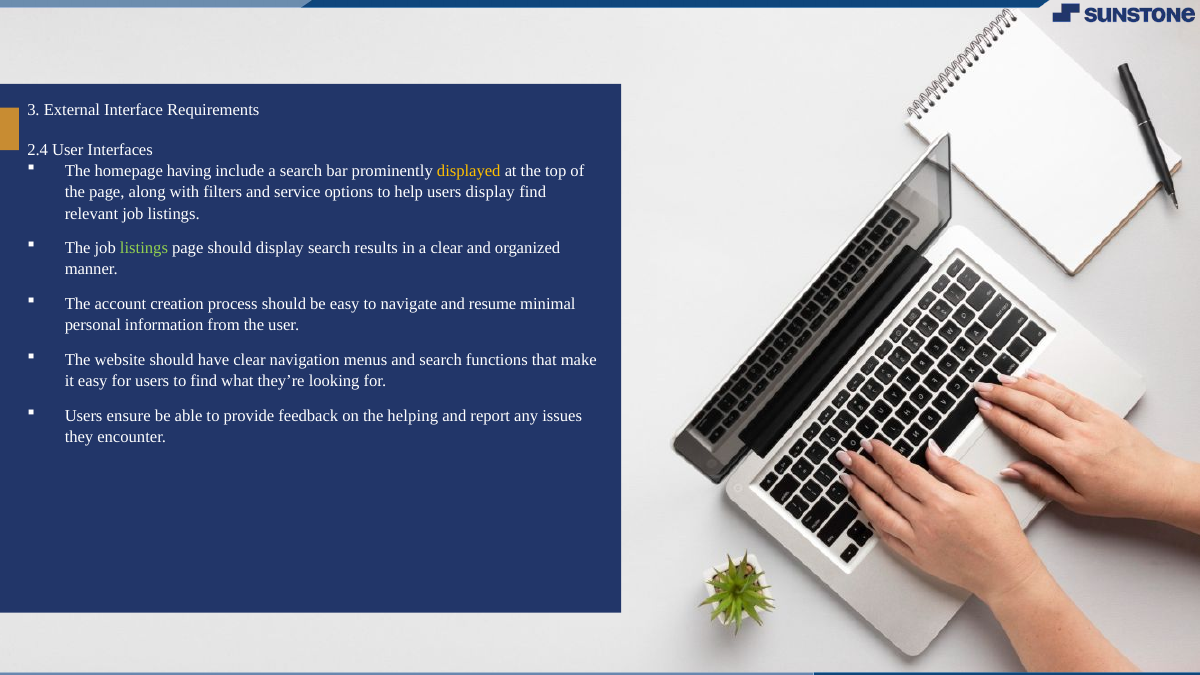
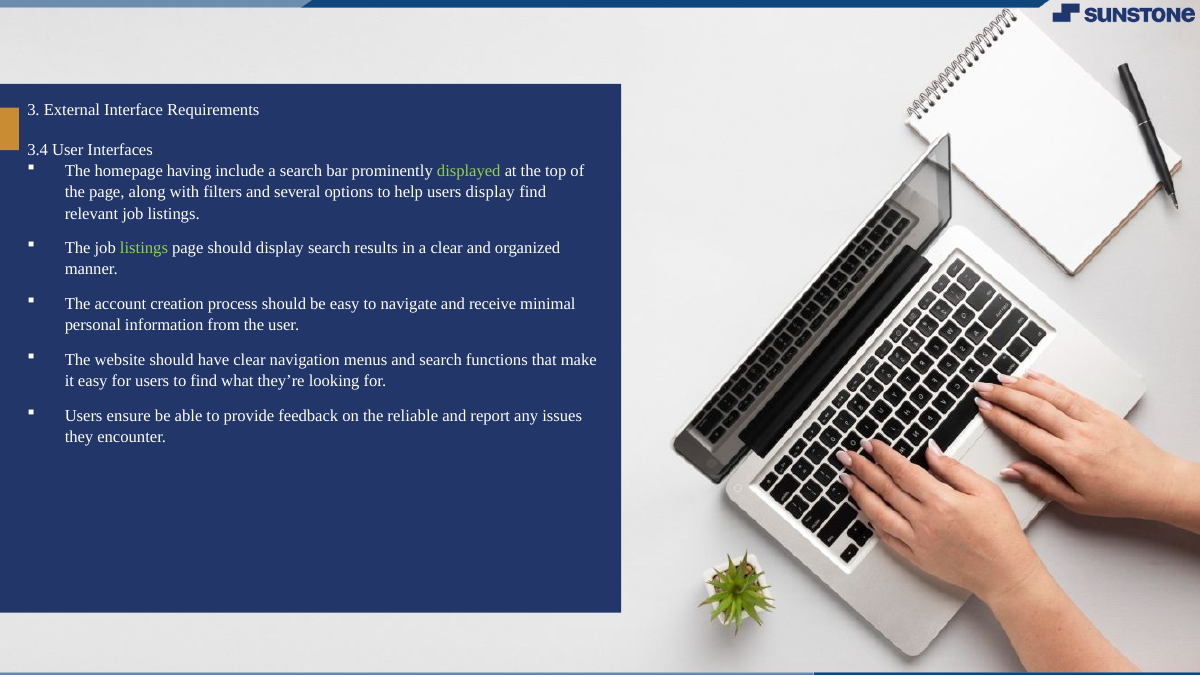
2.4: 2.4 -> 3.4
displayed colour: yellow -> light green
service: service -> several
resume: resume -> receive
helping: helping -> reliable
